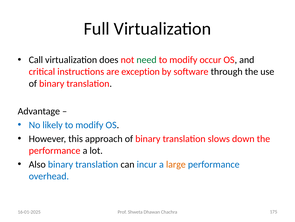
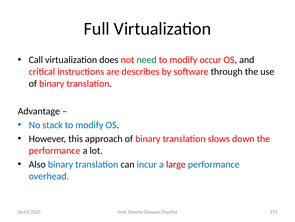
exception: exception -> describes
likely: likely -> stack
large colour: orange -> red
